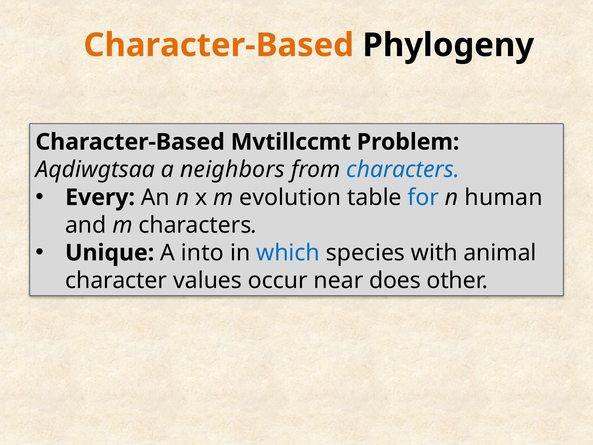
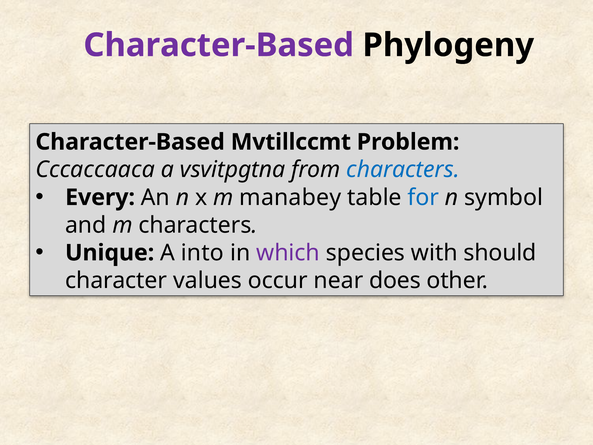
Character-Based at (219, 45) colour: orange -> purple
Aqdiwgtsaa: Aqdiwgtsaa -> Cccaccaaca
neighbors: neighbors -> vsvitpgtna
evolution: evolution -> manabey
human: human -> symbol
which colour: blue -> purple
animal: animal -> should
